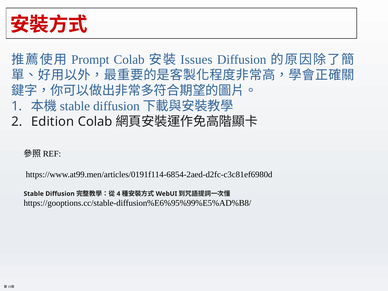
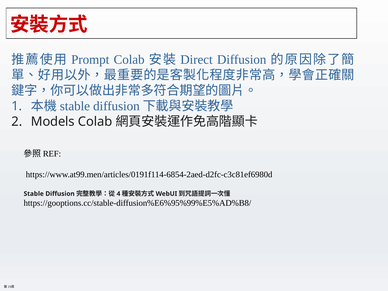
Issues: Issues -> Direct
Edition: Edition -> Models
